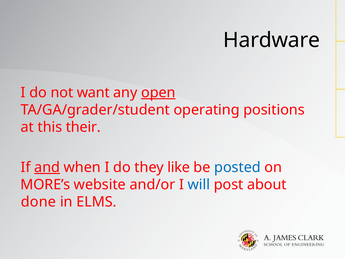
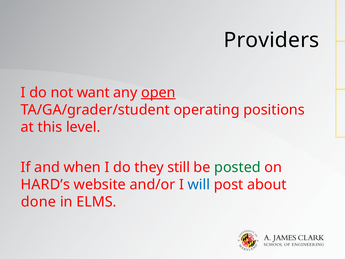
Hardware: Hardware -> Providers
their: their -> level
and underline: present -> none
like: like -> still
posted colour: blue -> green
MORE’s: MORE’s -> HARD’s
